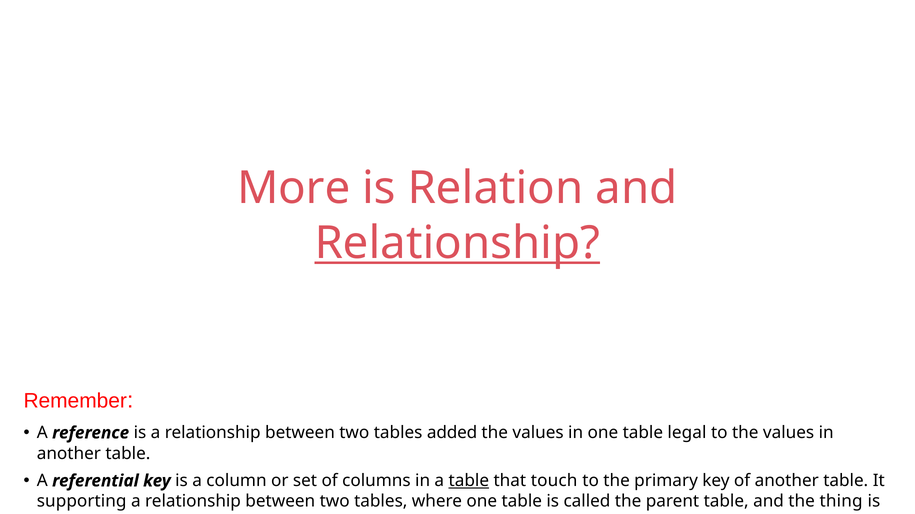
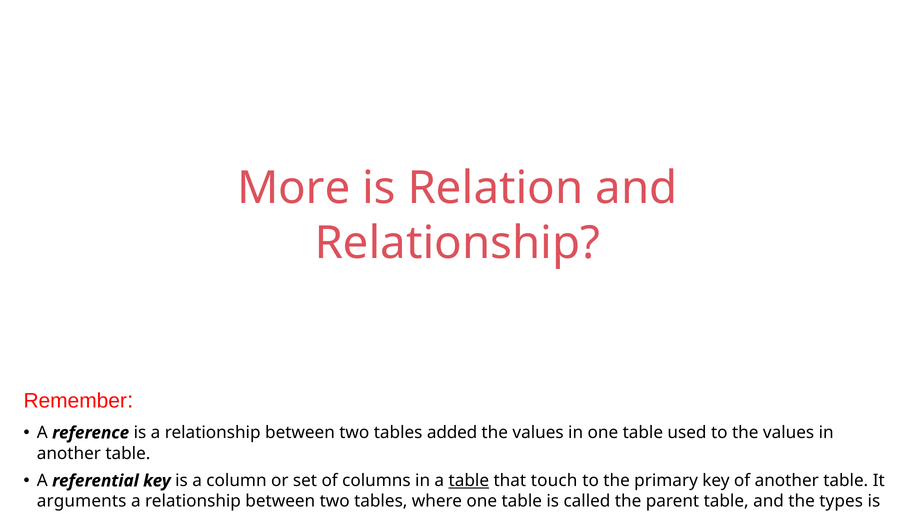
Relationship at (457, 243) underline: present -> none
legal: legal -> used
supporting: supporting -> arguments
thing: thing -> types
